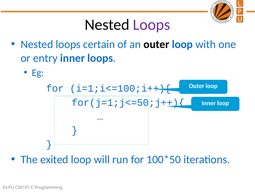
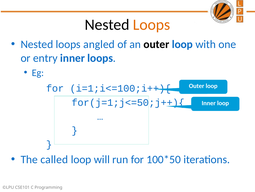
Loops at (152, 25) colour: purple -> orange
certain: certain -> angled
exited: exited -> called
